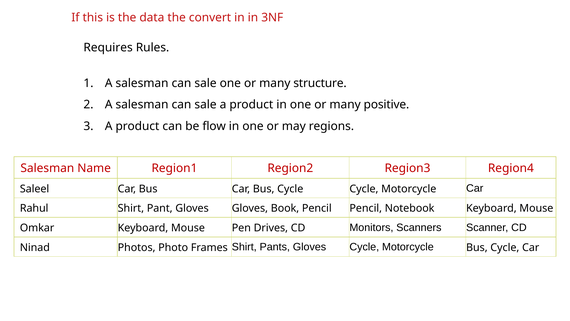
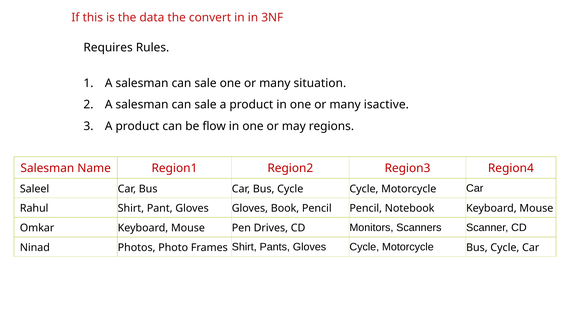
structure: structure -> situation
positive: positive -> isactive
